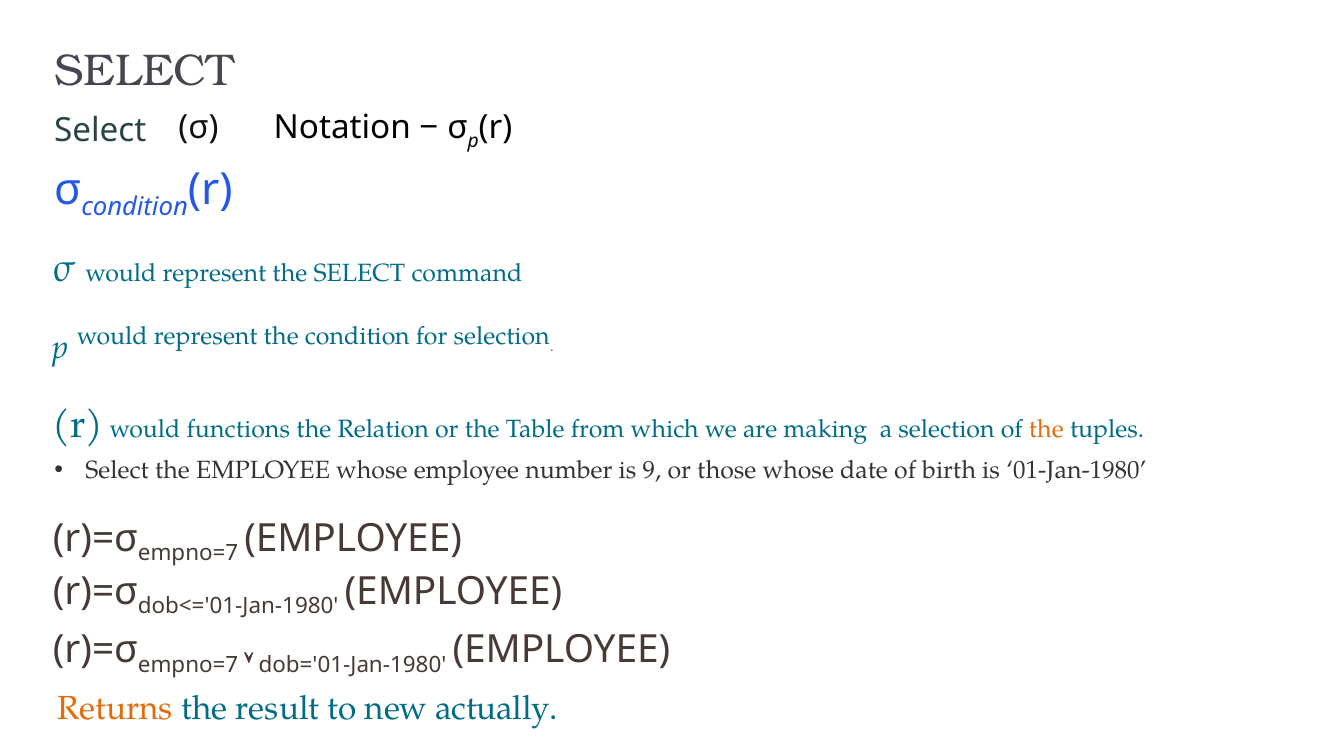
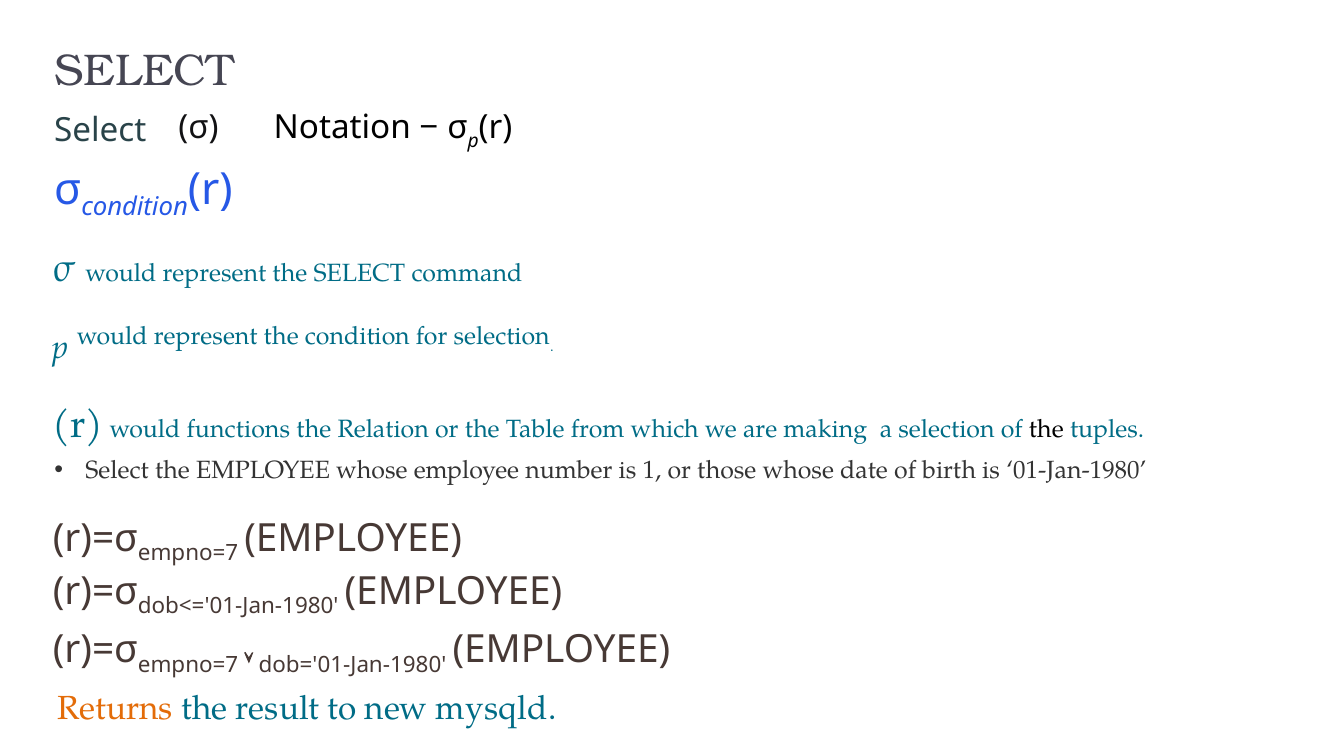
the at (1046, 430) colour: orange -> black
9: 9 -> 1
actually: actually -> mysqld
